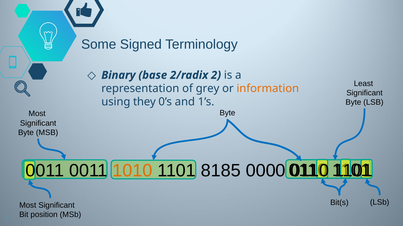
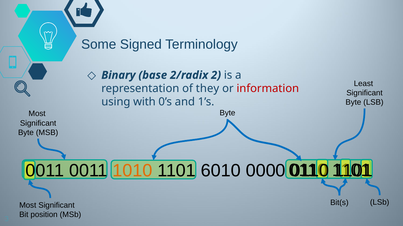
grey: grey -> they
information colour: orange -> red
they: they -> with
8185: 8185 -> 6010
